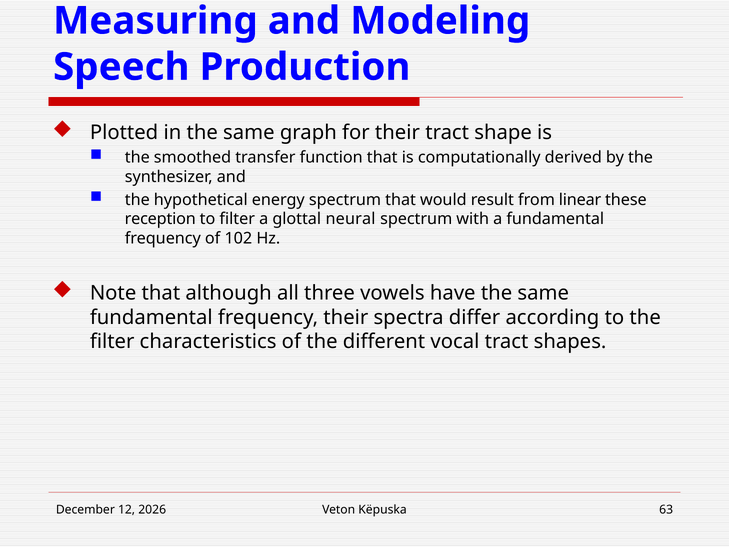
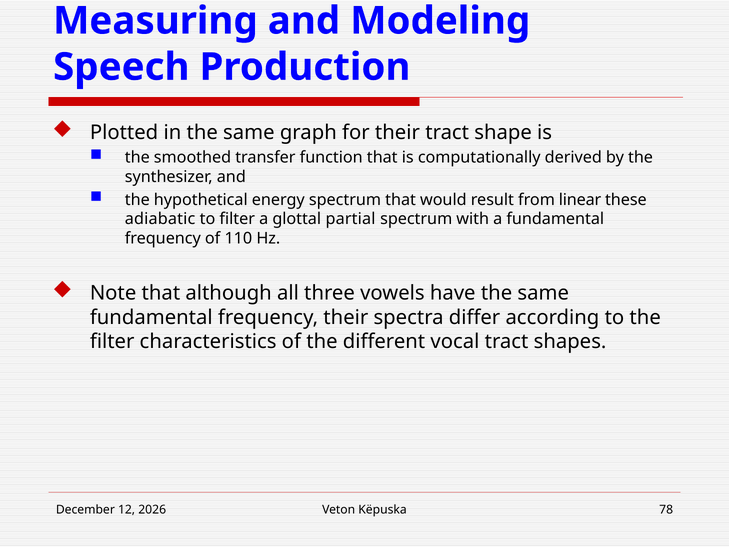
reception: reception -> adiabatic
neural: neural -> partial
102: 102 -> 110
63: 63 -> 78
